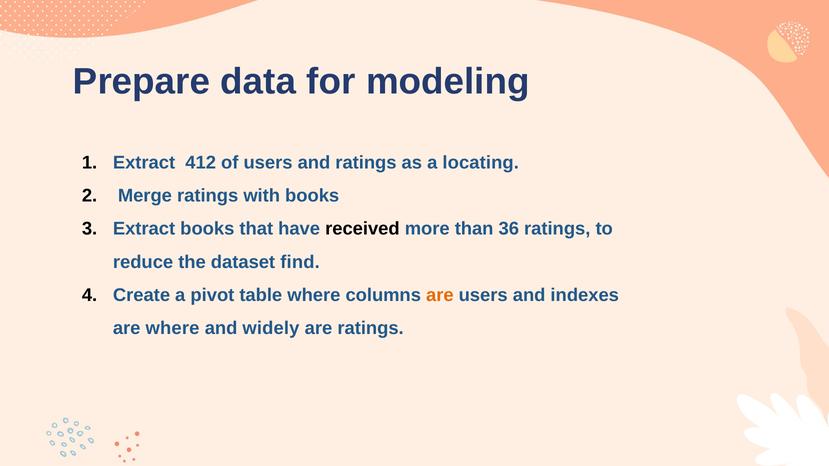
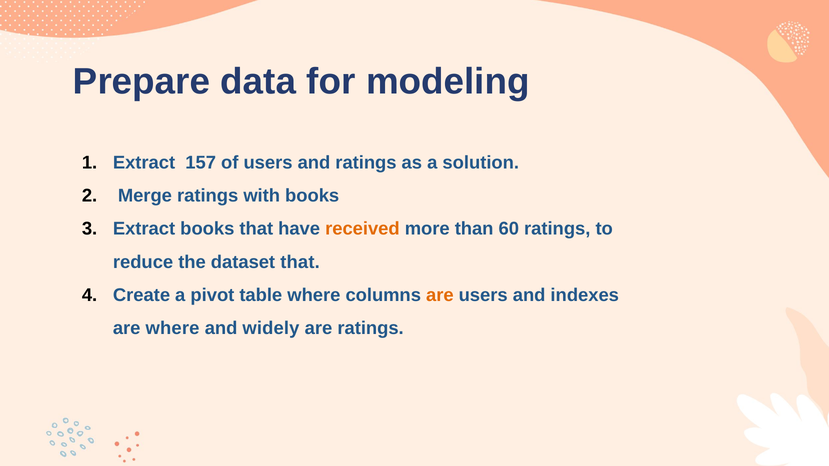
412: 412 -> 157
locating: locating -> solution
received colour: black -> orange
36: 36 -> 60
dataset find: find -> that
